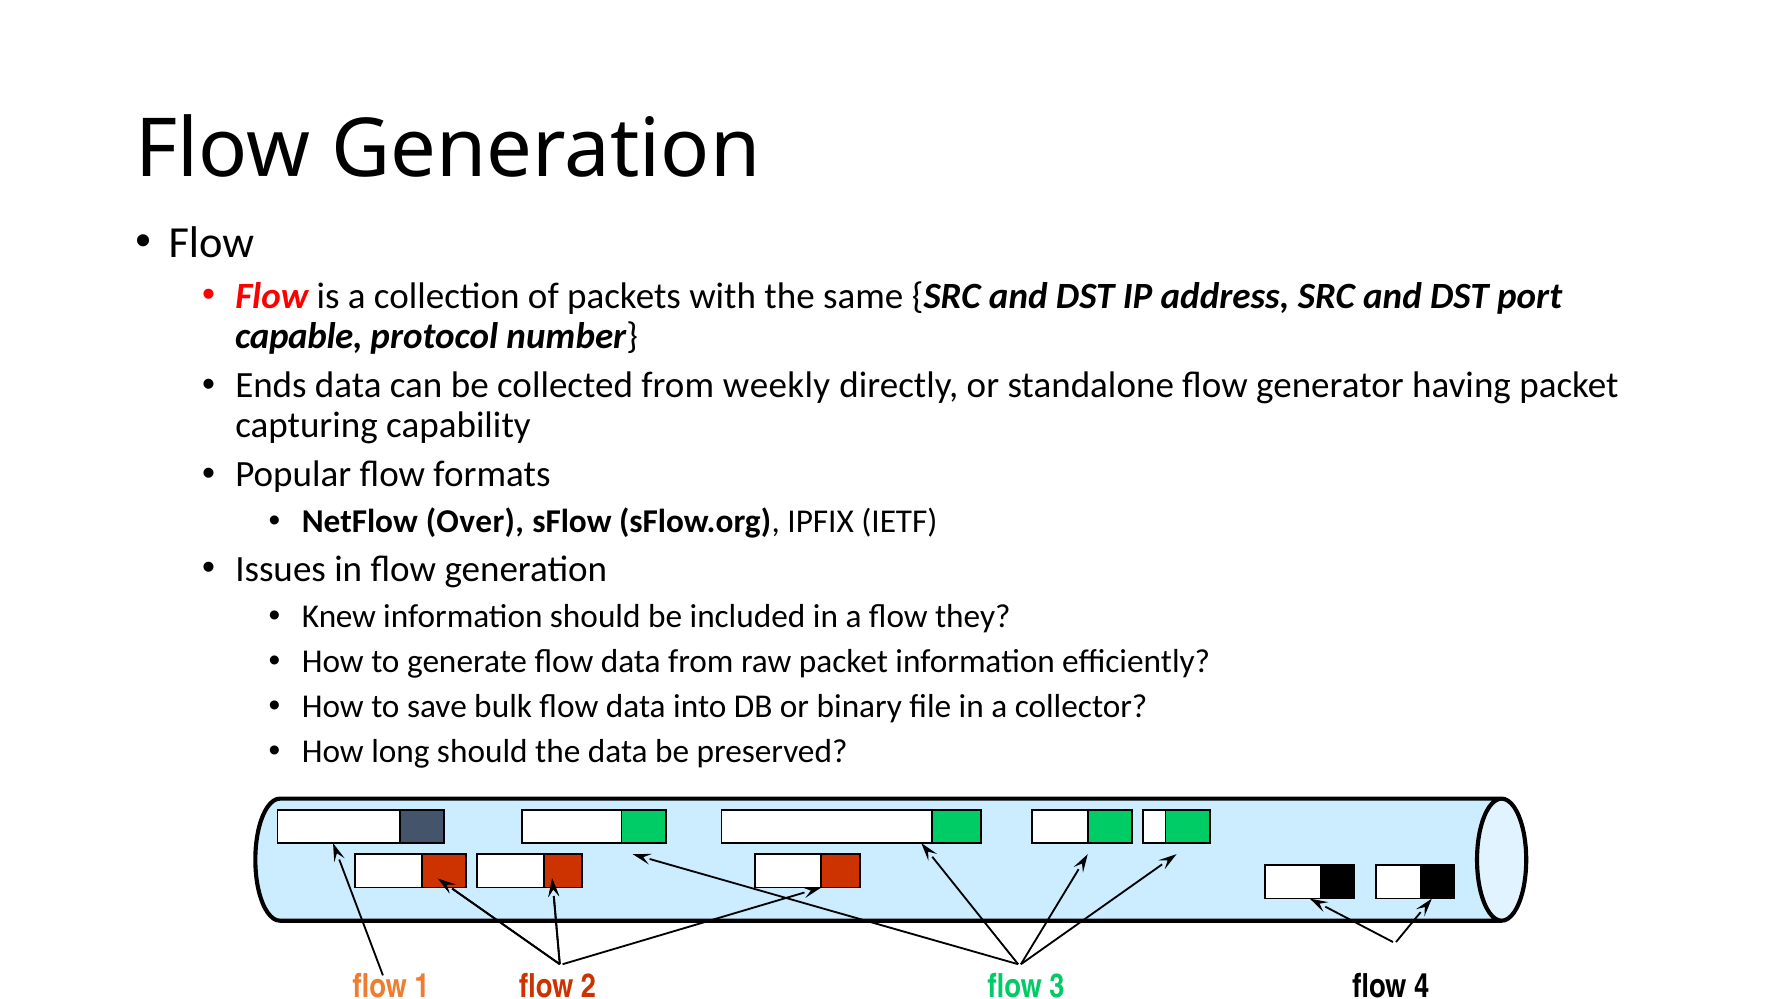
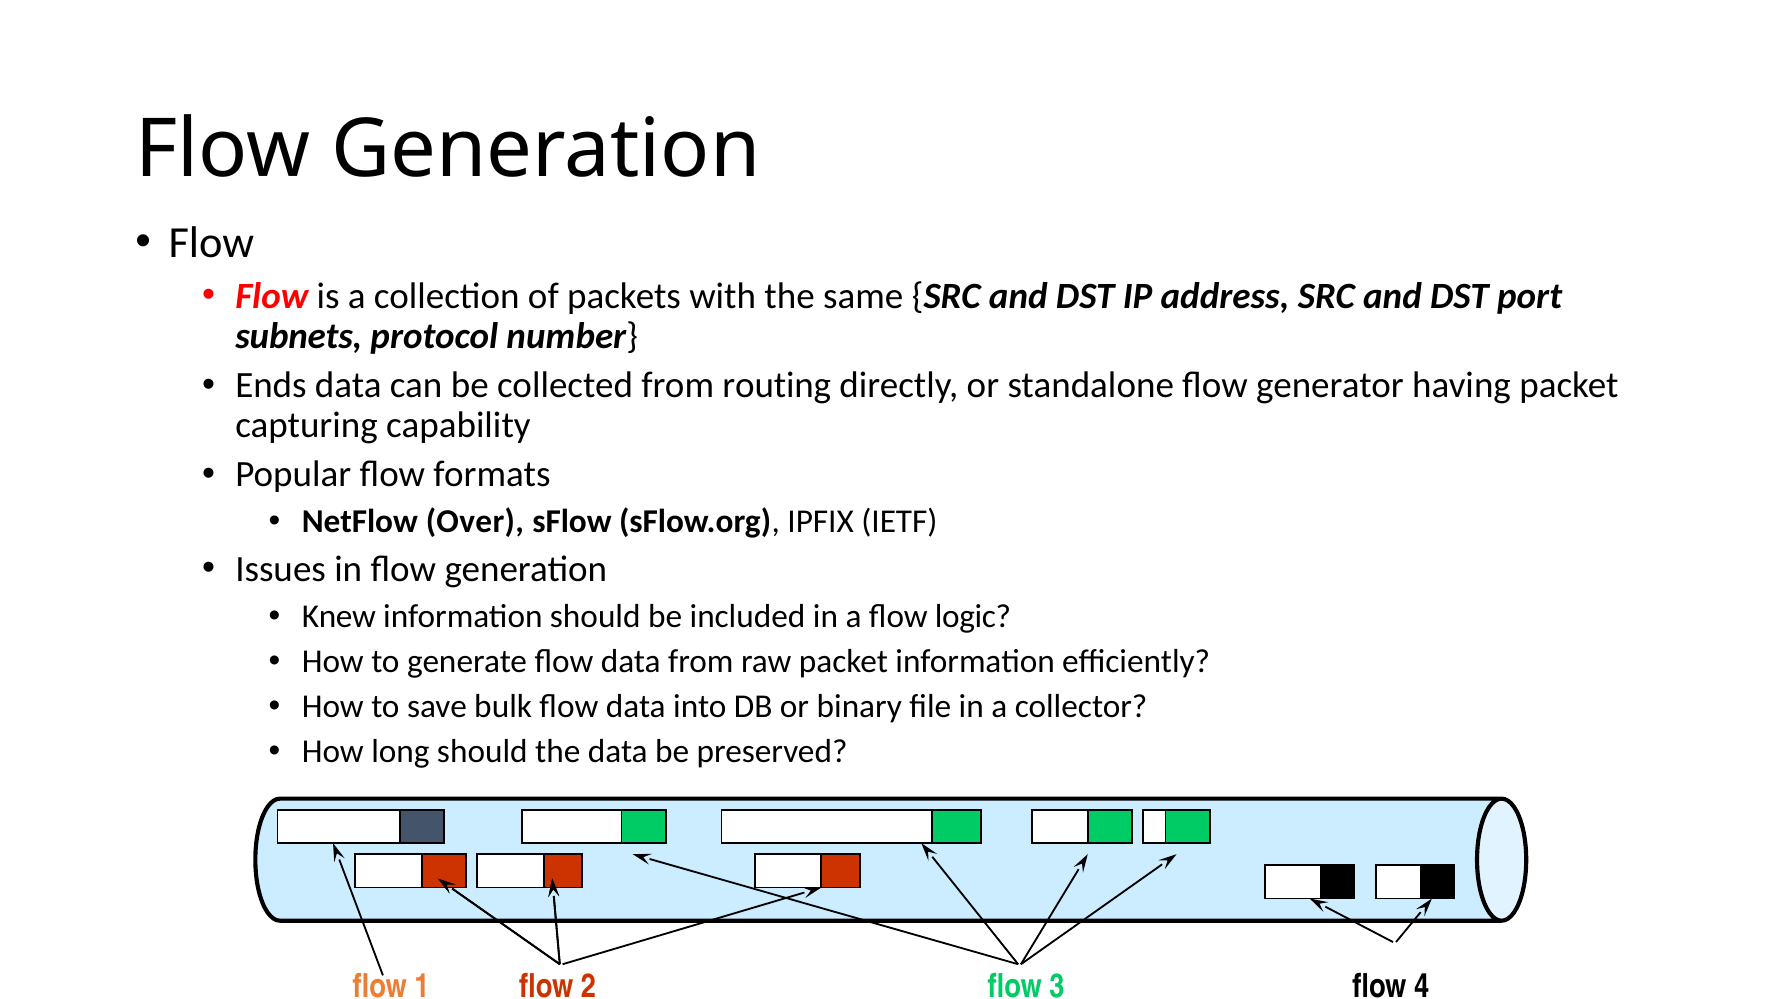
capable: capable -> subnets
weekly: weekly -> routing
they: they -> logic
